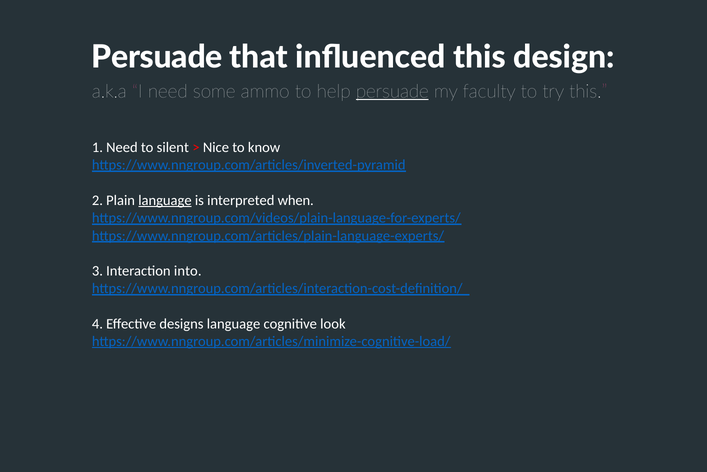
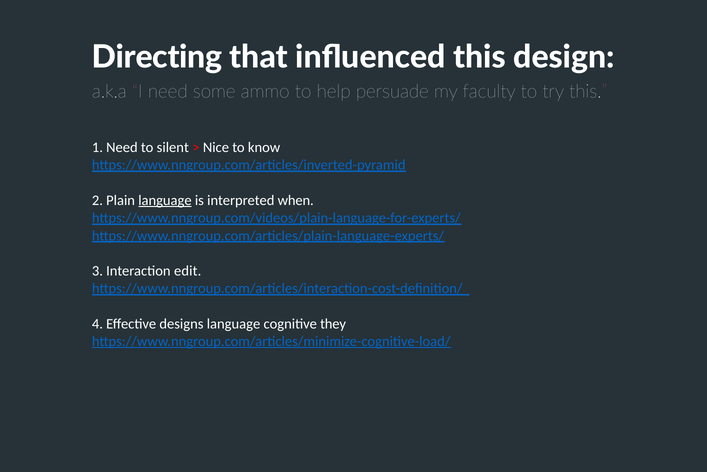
Persuade at (157, 57): Persuade -> Directing
persuade at (392, 91) underline: present -> none
into: into -> edit
look: look -> they
